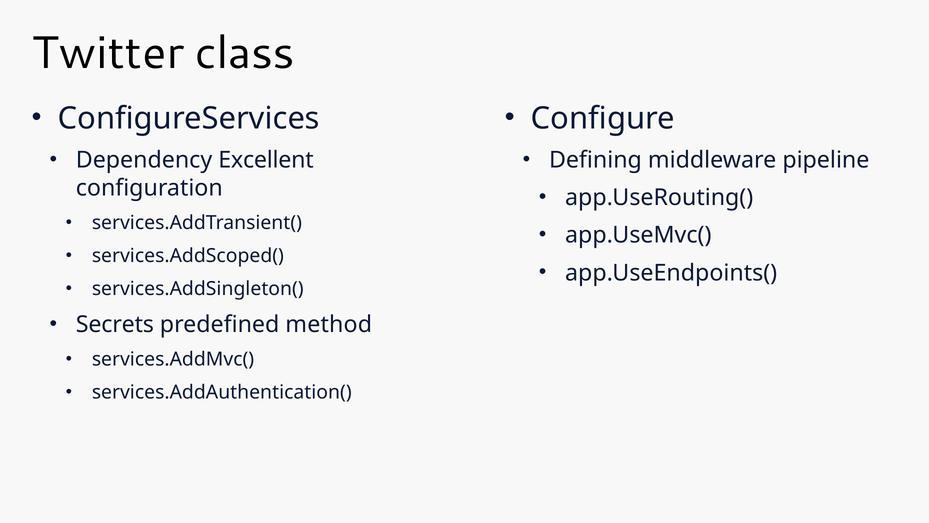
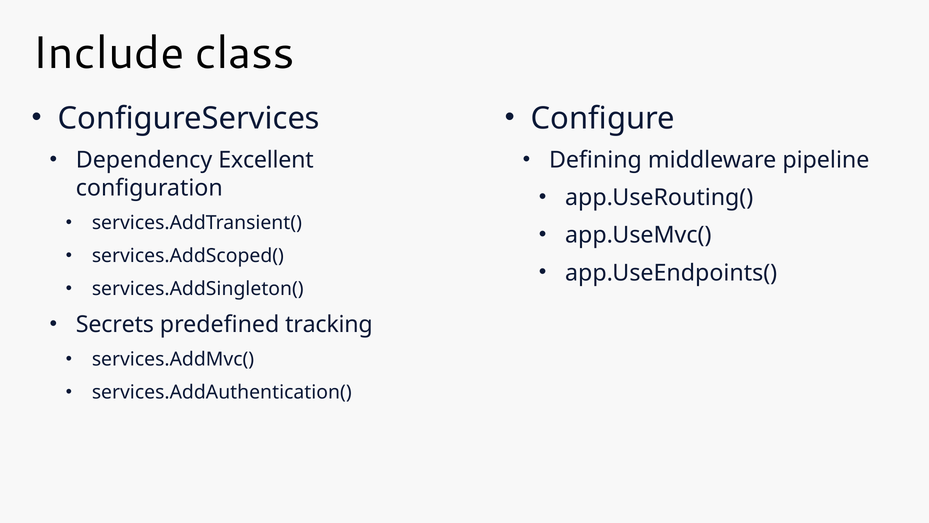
Twitter: Twitter -> Include
method: method -> tracking
